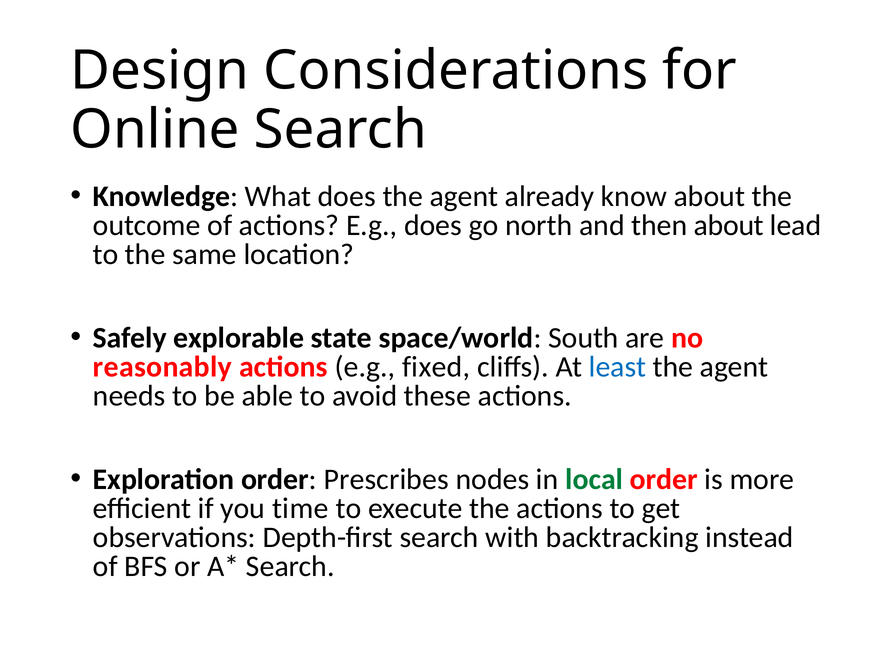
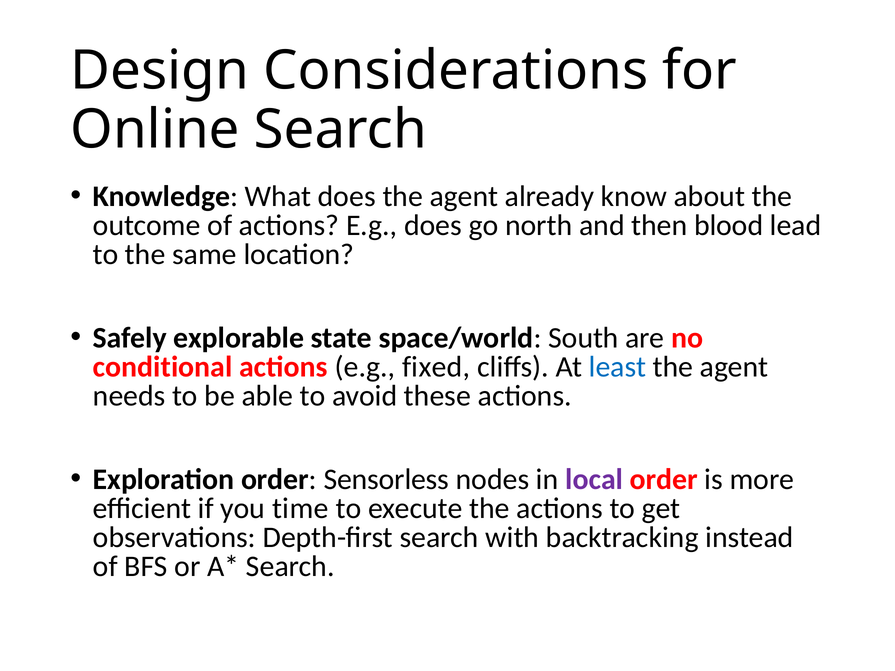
then about: about -> blood
reasonably: reasonably -> conditional
Prescribes: Prescribes -> Sensorless
local colour: green -> purple
